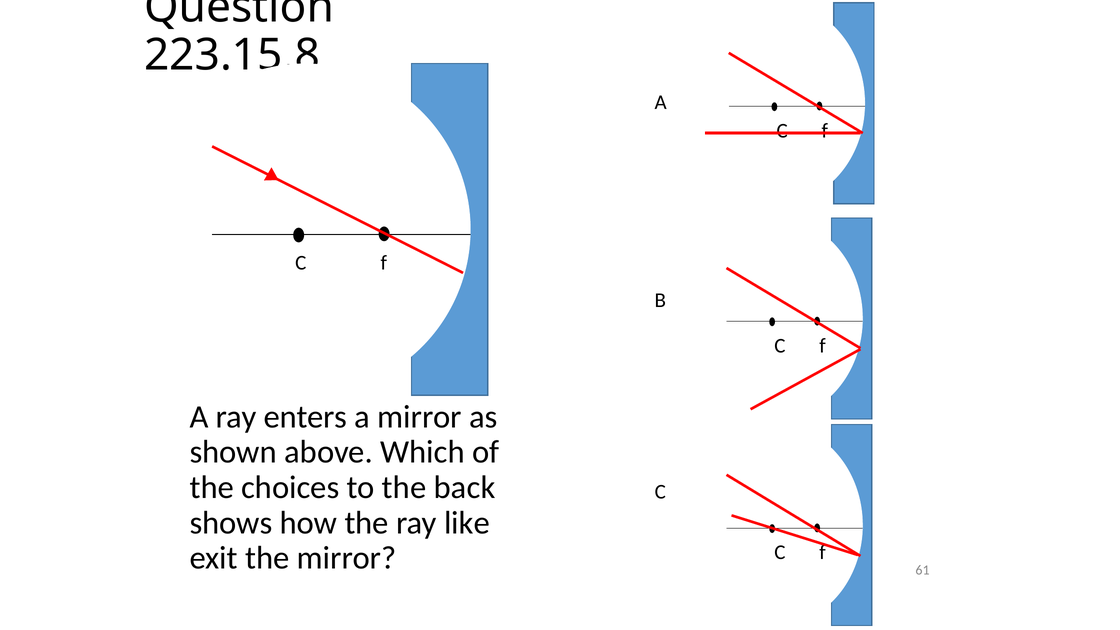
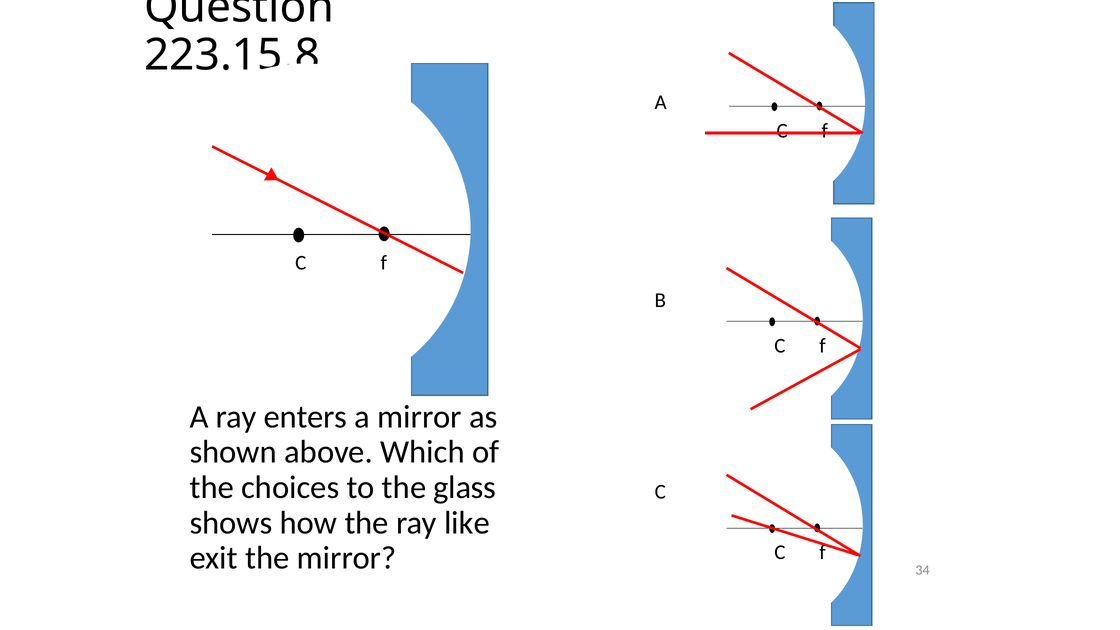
back: back -> glass
61: 61 -> 34
